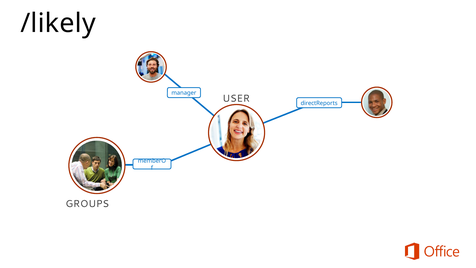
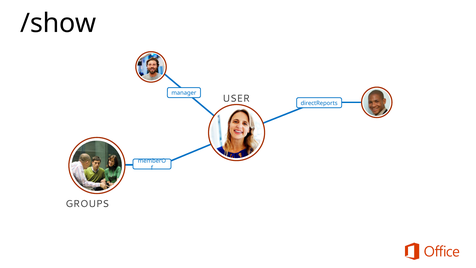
/likely: /likely -> /show
